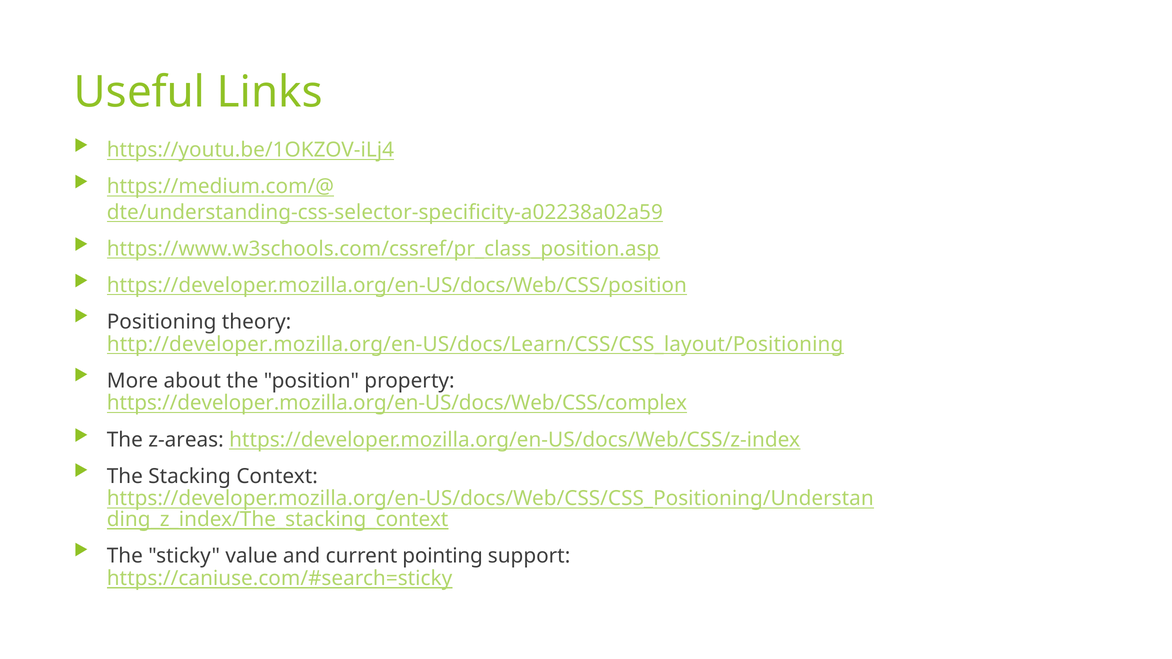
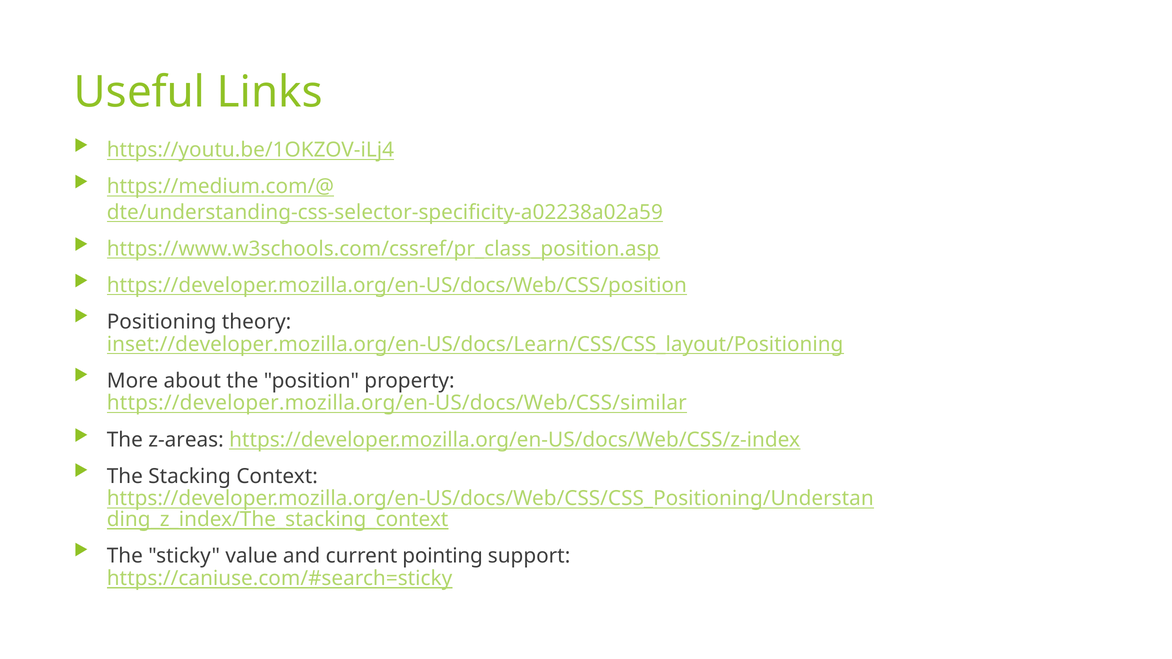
http://developer.mozilla.org/en-US/docs/Learn/CSS/CSS_layout/Positioning: http://developer.mozilla.org/en-US/docs/Learn/CSS/CSS_layout/Positioning -> inset://developer.mozilla.org/en-US/docs/Learn/CSS/CSS_layout/Positioning
https://developer.mozilla.org/en-US/docs/Web/CSS/complex: https://developer.mozilla.org/en-US/docs/Web/CSS/complex -> https://developer.mozilla.org/en-US/docs/Web/CSS/similar
